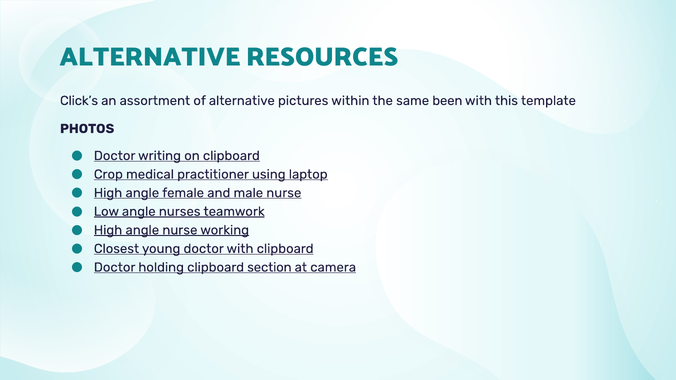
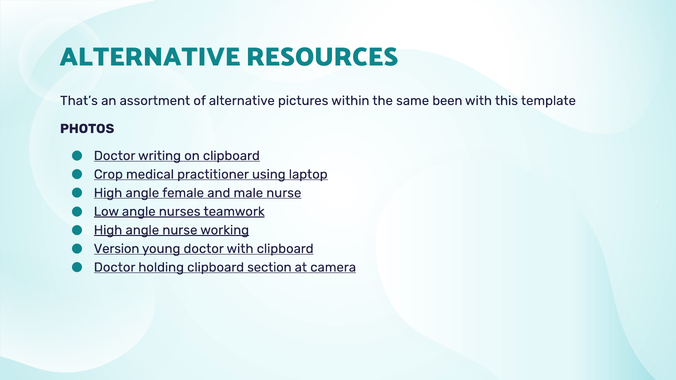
Click’s: Click’s -> That’s
Closest: Closest -> Version
